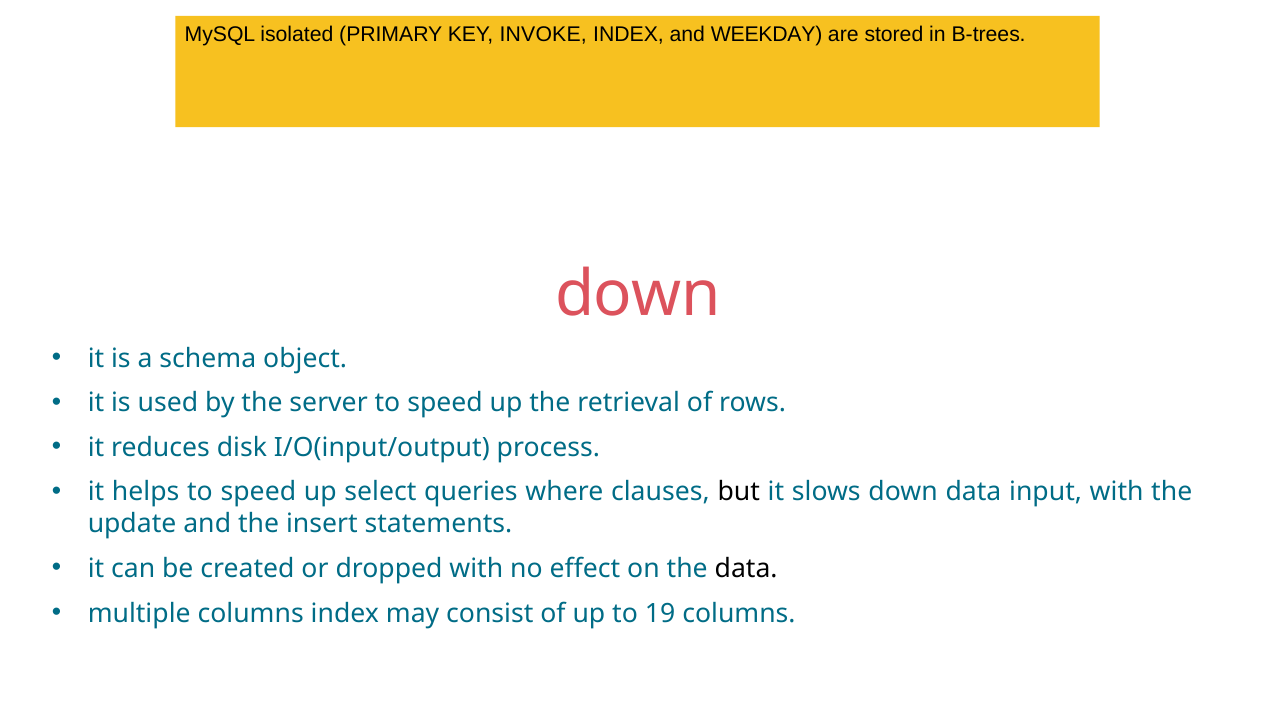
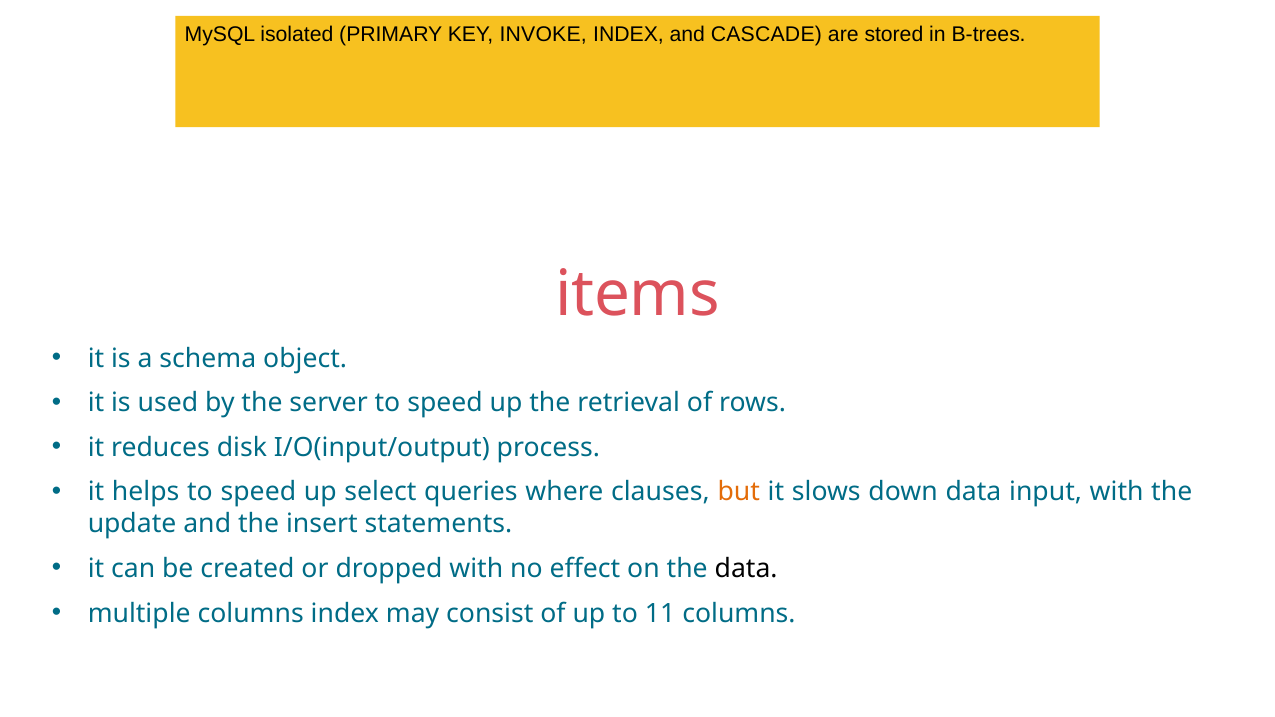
WEEKDAY: WEEKDAY -> CASCADE
down at (638, 294): down -> items
but colour: black -> orange
19: 19 -> 11
